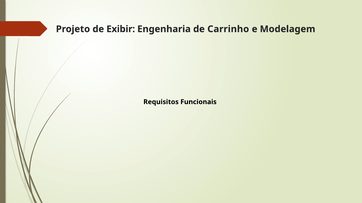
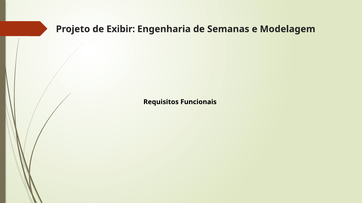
Carrinho: Carrinho -> Semanas
